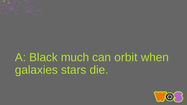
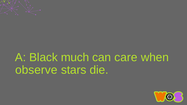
orbit: orbit -> care
galaxies: galaxies -> observe
